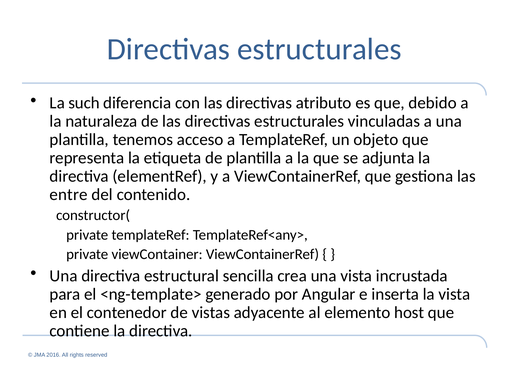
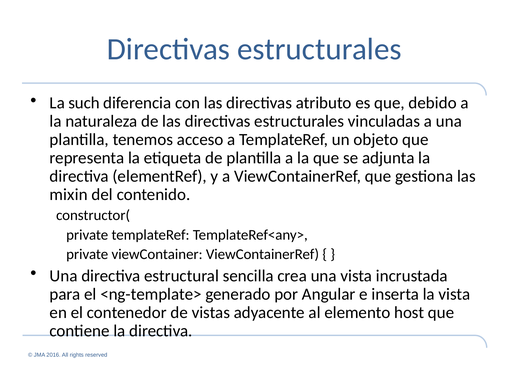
entre: entre -> mixin
